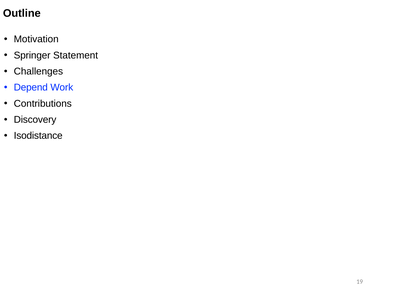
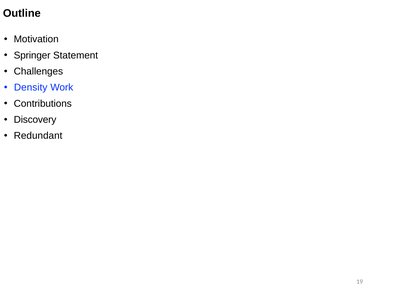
Depend: Depend -> Density
Isodistance: Isodistance -> Redundant
